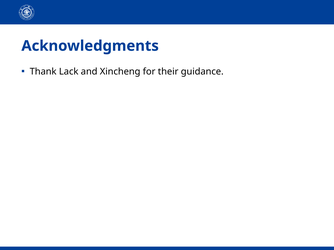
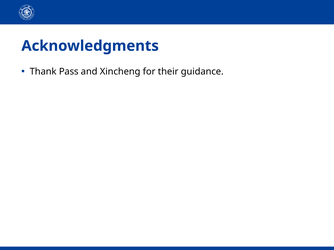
Lack: Lack -> Pass
